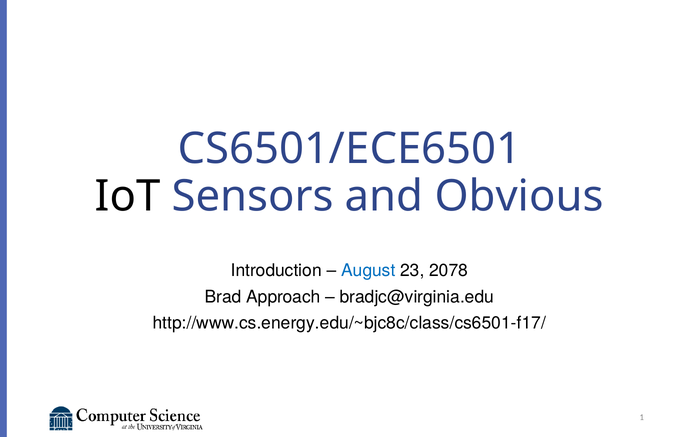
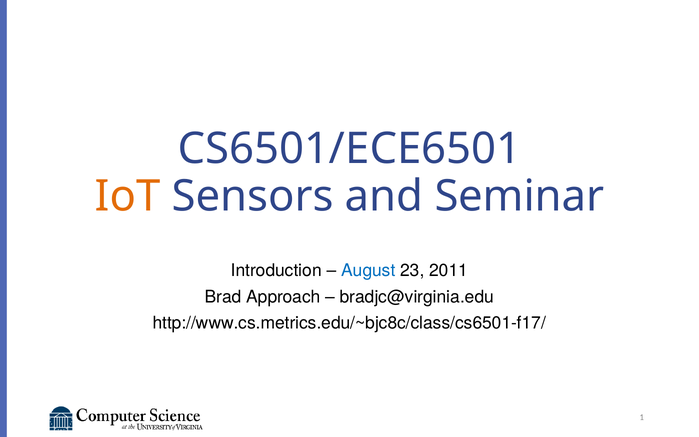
IoT colour: black -> orange
Obvious: Obvious -> Seminar
2078: 2078 -> 2011
http://www.cs.energy.edu/~bjc8c/class/cs6501-f17/: http://www.cs.energy.edu/~bjc8c/class/cs6501-f17/ -> http://www.cs.metrics.edu/~bjc8c/class/cs6501-f17/
